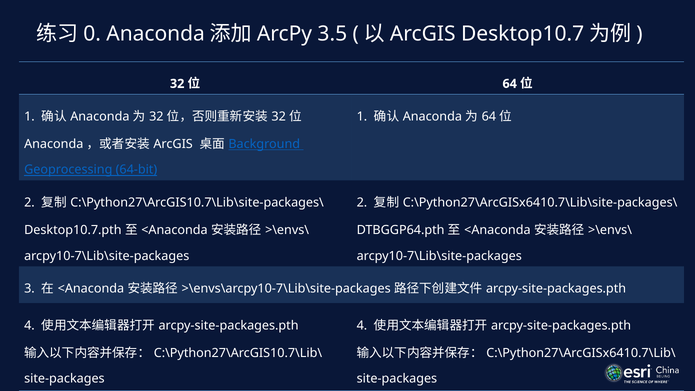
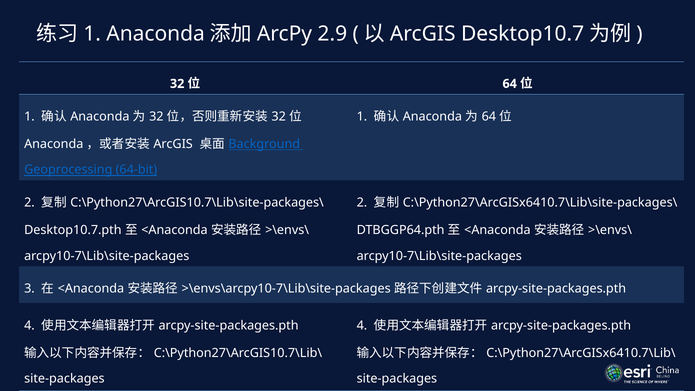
0 at (92, 34): 0 -> 1
3.5: 3.5 -> 2.9
